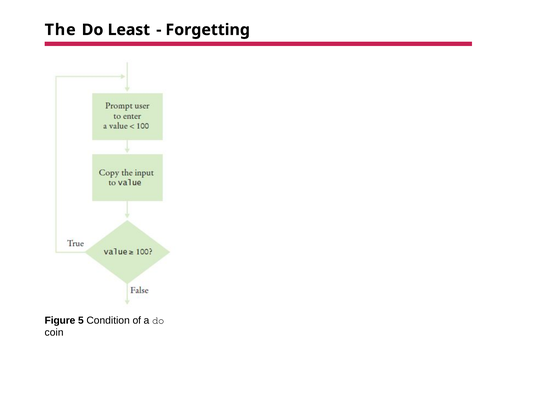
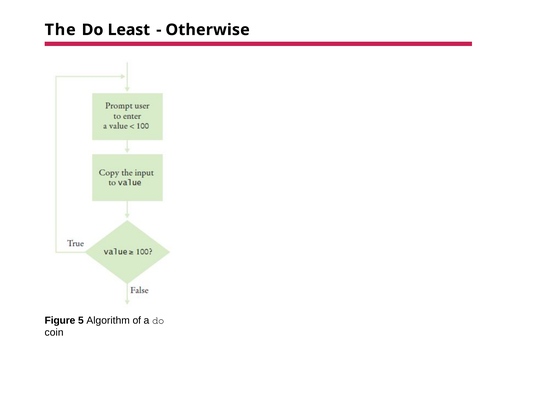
Forgetting: Forgetting -> Otherwise
Condition: Condition -> Algorithm
